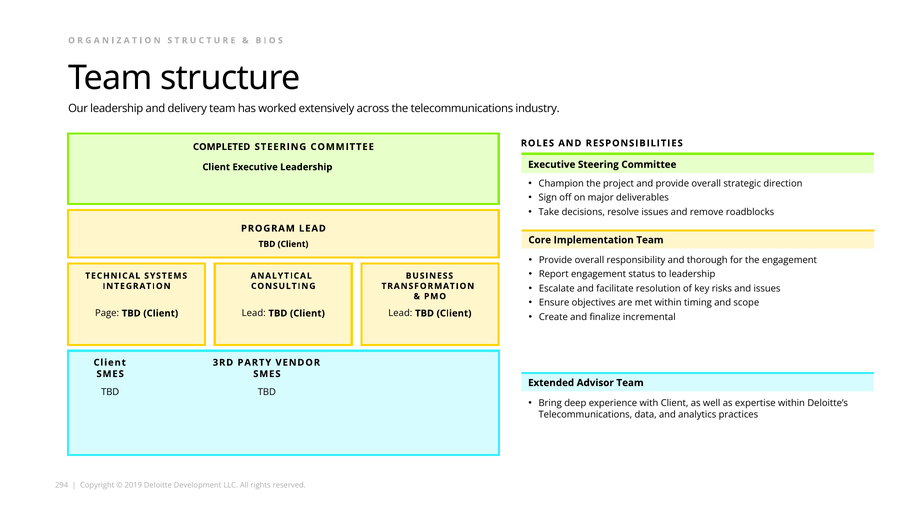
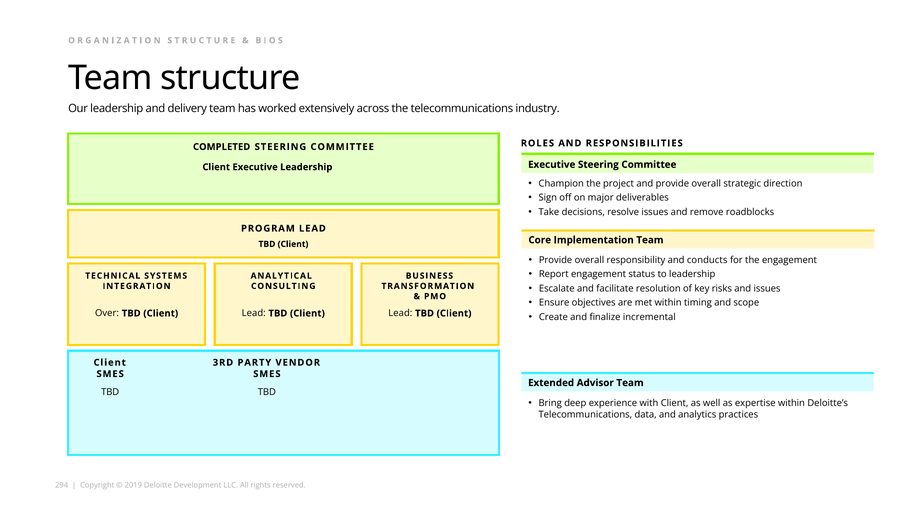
thorough: thorough -> conducts
Page: Page -> Over
